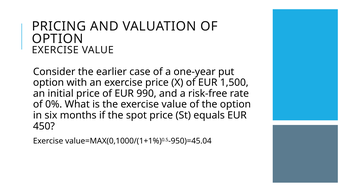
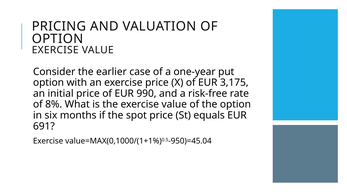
1,500: 1,500 -> 3,175
0%: 0% -> 8%
450: 450 -> 691
